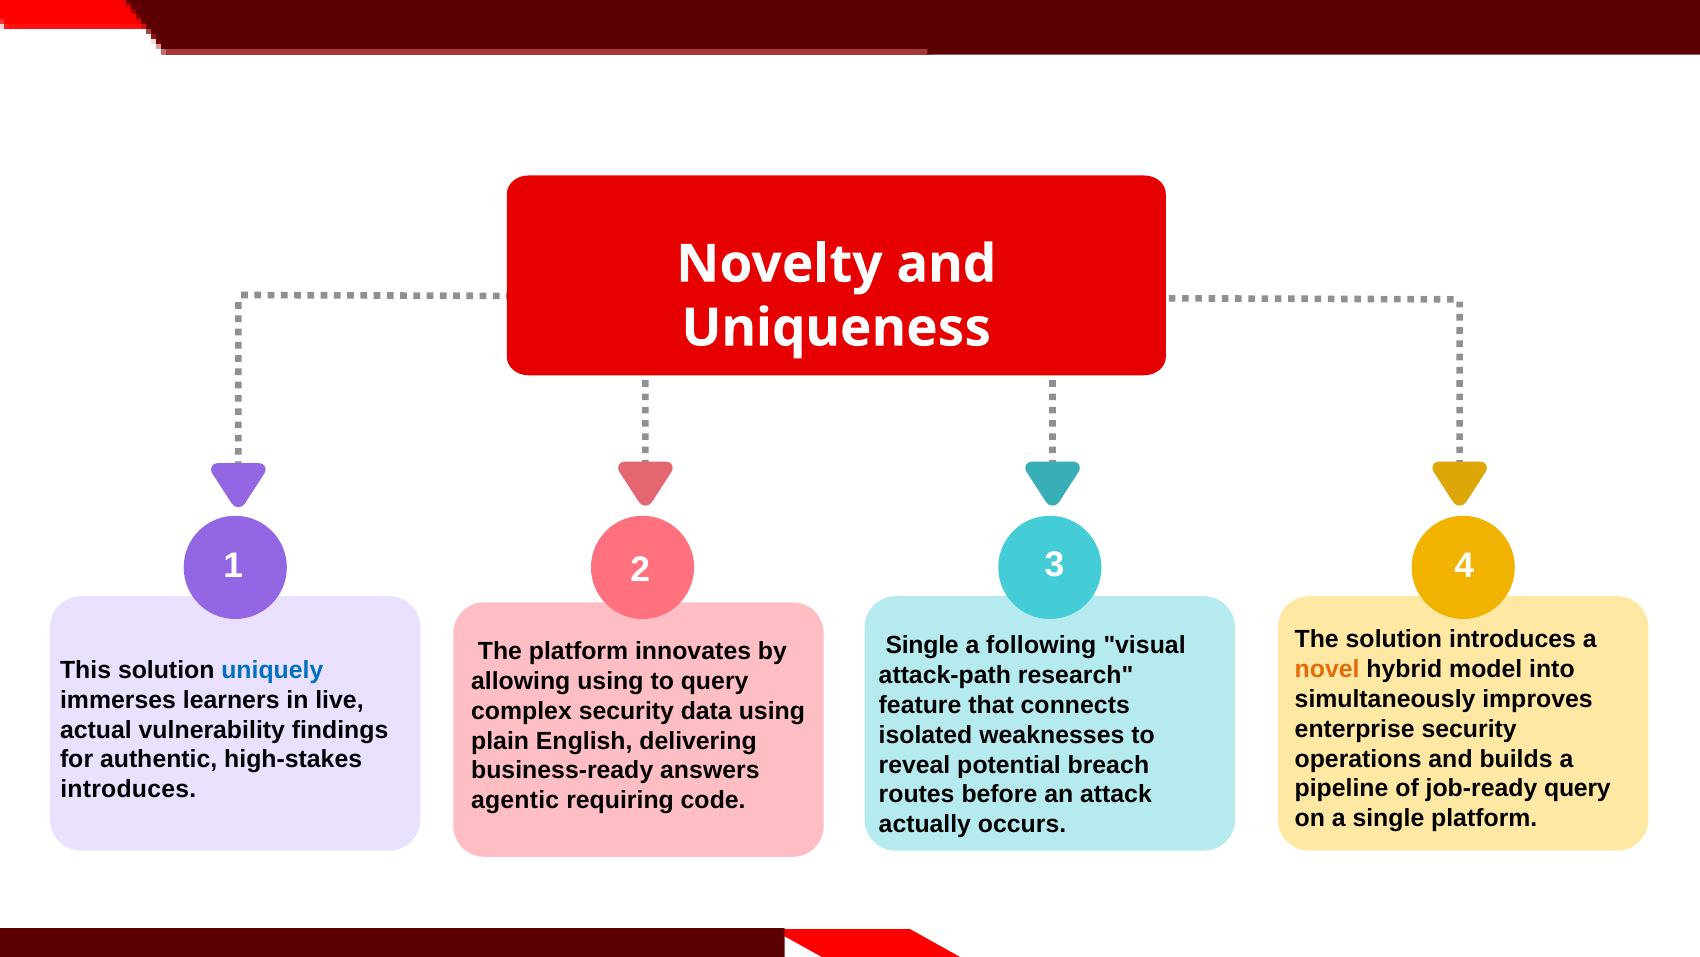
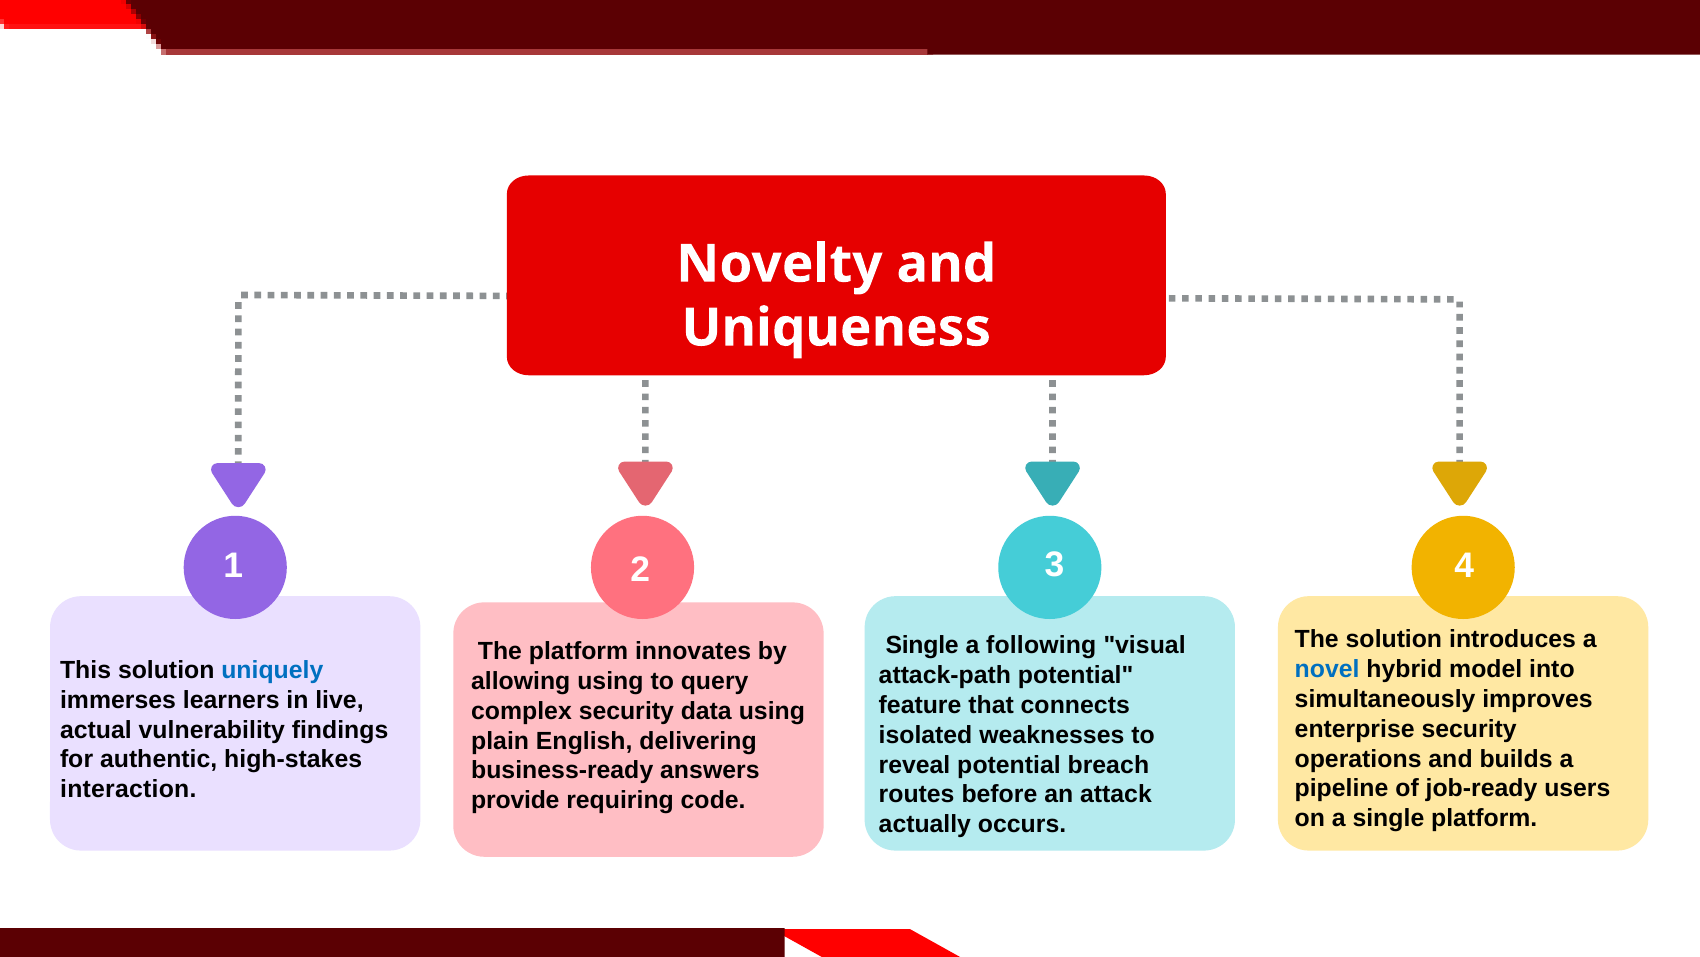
novel colour: orange -> blue
attack-path research: research -> potential
job-ready query: query -> users
introduces at (128, 789): introduces -> interaction
agentic: agentic -> provide
